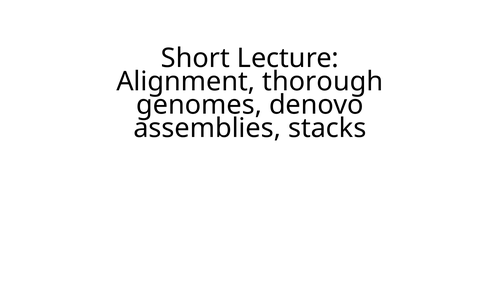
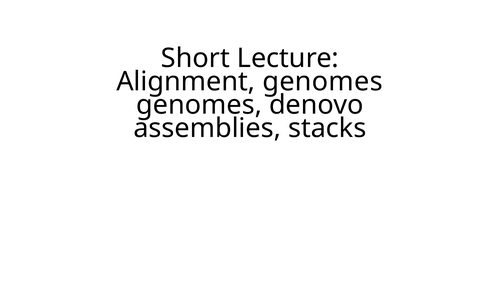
Alignment thorough: thorough -> genomes
